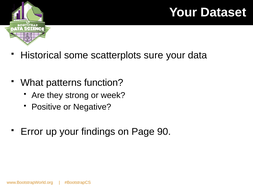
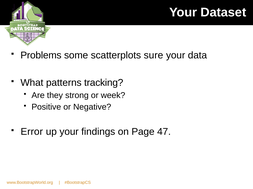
Historical: Historical -> Problems
function: function -> tracking
90: 90 -> 47
